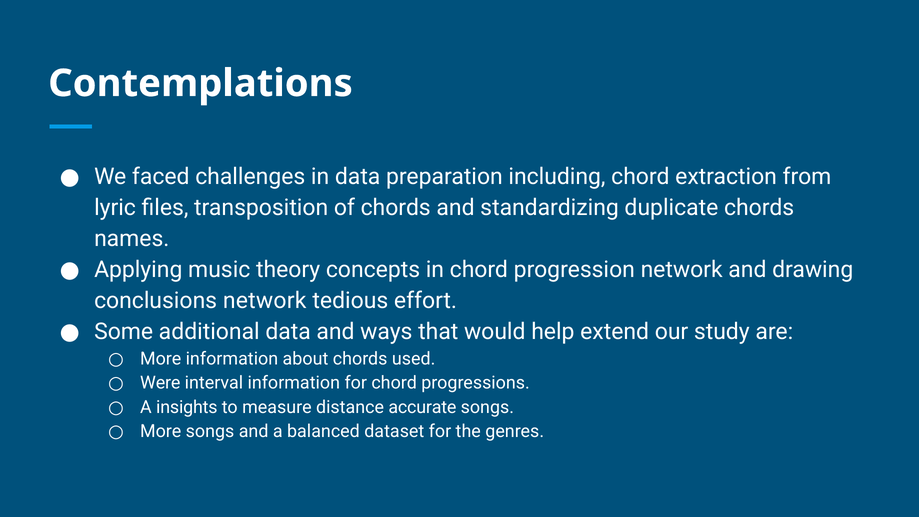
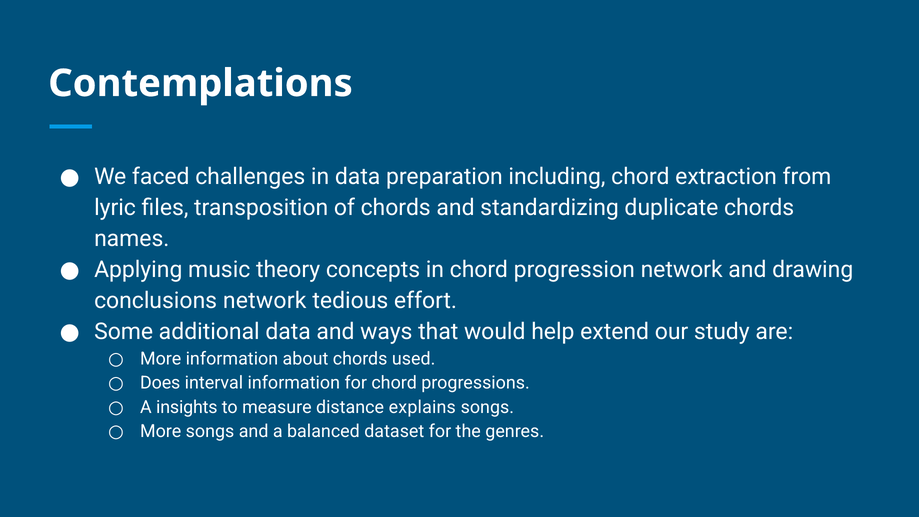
Were: Were -> Does
accurate: accurate -> explains
